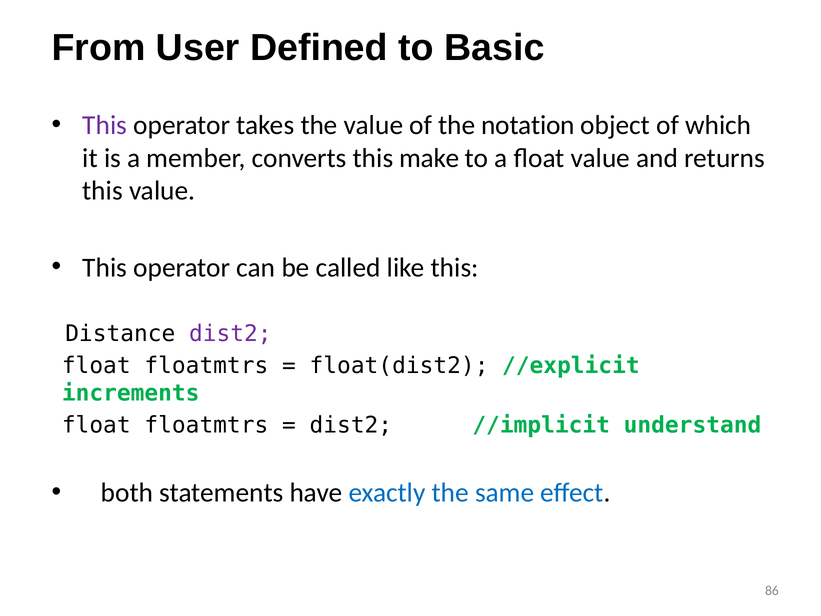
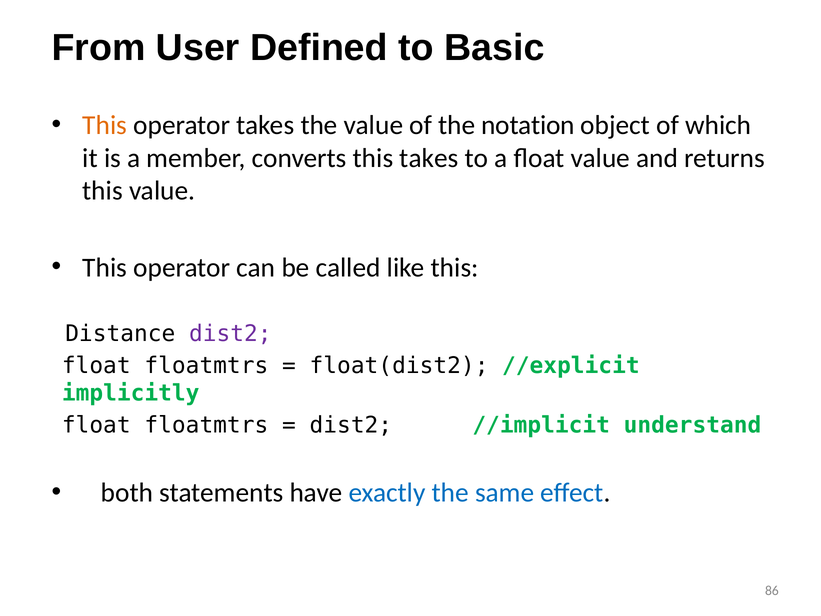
This at (105, 125) colour: purple -> orange
this make: make -> takes
increments: increments -> implicitly
